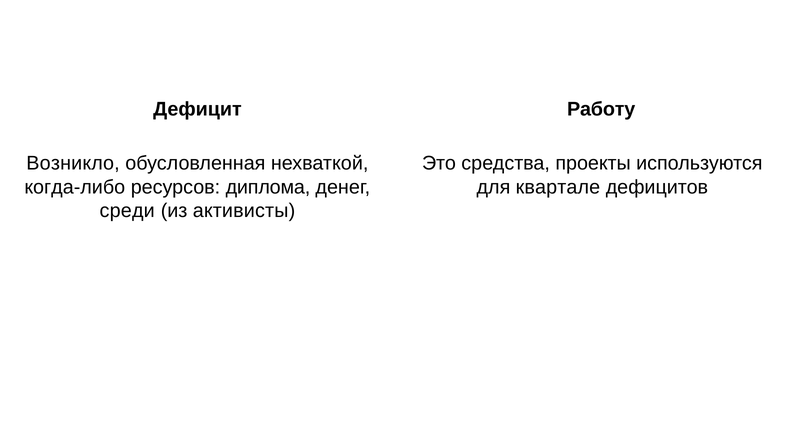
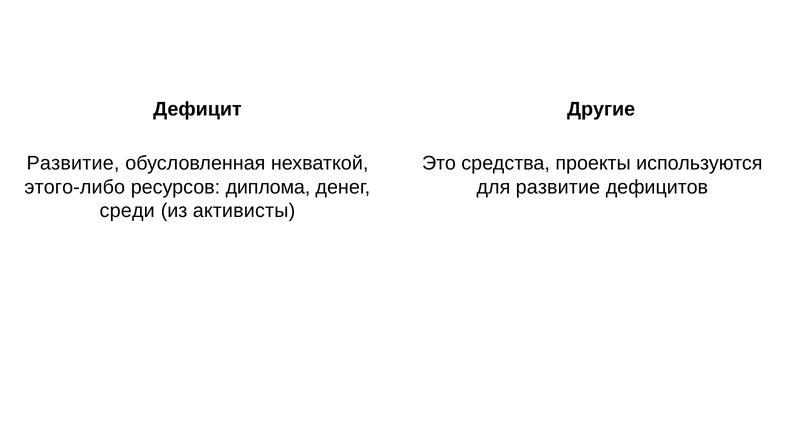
Работу: Работу -> Другие
Возникло at (73, 163): Возникло -> Развитие
когда-либо: когда-либо -> этого-либо
для квартале: квартале -> развитие
